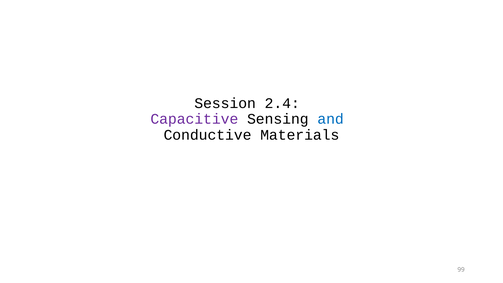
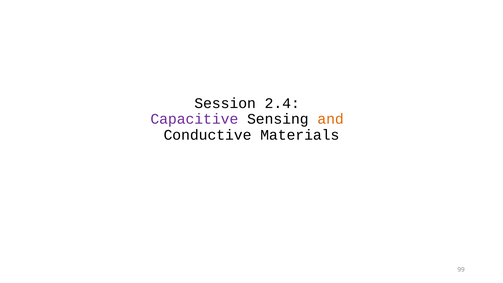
and colour: blue -> orange
